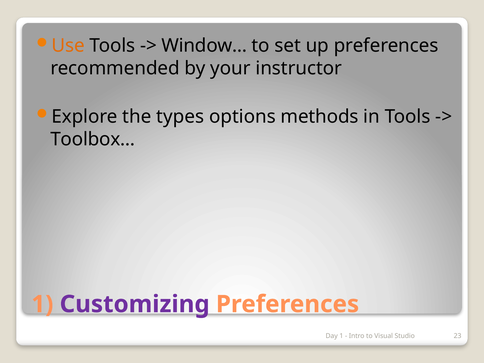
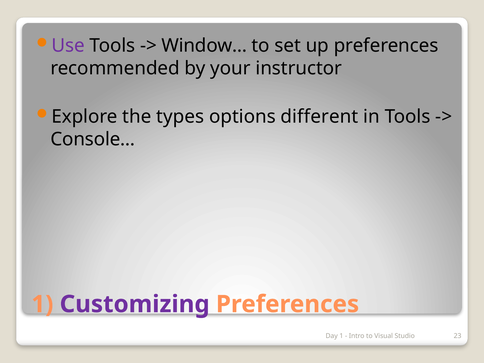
Use colour: orange -> purple
methods: methods -> different
Toolbox…: Toolbox… -> Console…
